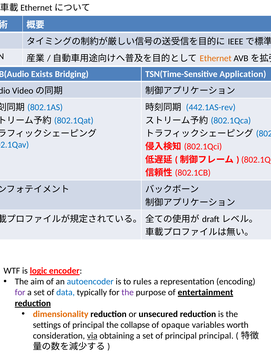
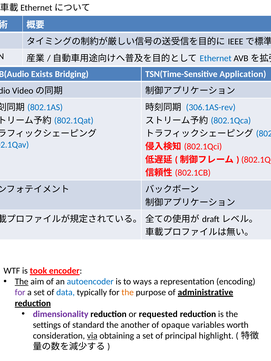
Ethernet at (216, 58) colour: orange -> blue
442.1AS-rev: 442.1AS-rev -> 306.1AS-rev
logic: logic -> took
The at (22, 282) underline: none -> present
rules: rules -> ways
the at (128, 293) colour: purple -> orange
entertainment: entertainment -> administrative
dimensionality colour: orange -> purple
unsecured: unsecured -> requested
principal at (88, 325): principal -> standard
collapse: collapse -> another
principal principal: principal -> highlight
